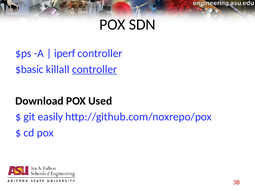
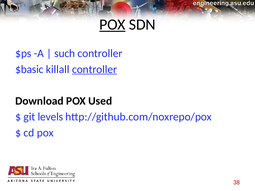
POX at (112, 25) underline: none -> present
iperf: iperf -> such
easily: easily -> levels
